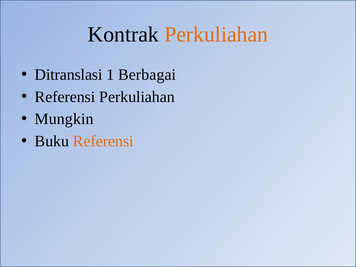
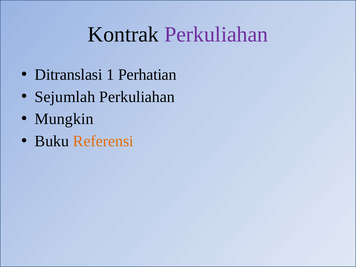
Perkuliahan at (216, 34) colour: orange -> purple
Berbagai: Berbagai -> Perhatian
Referensi at (65, 97): Referensi -> Sejumlah
